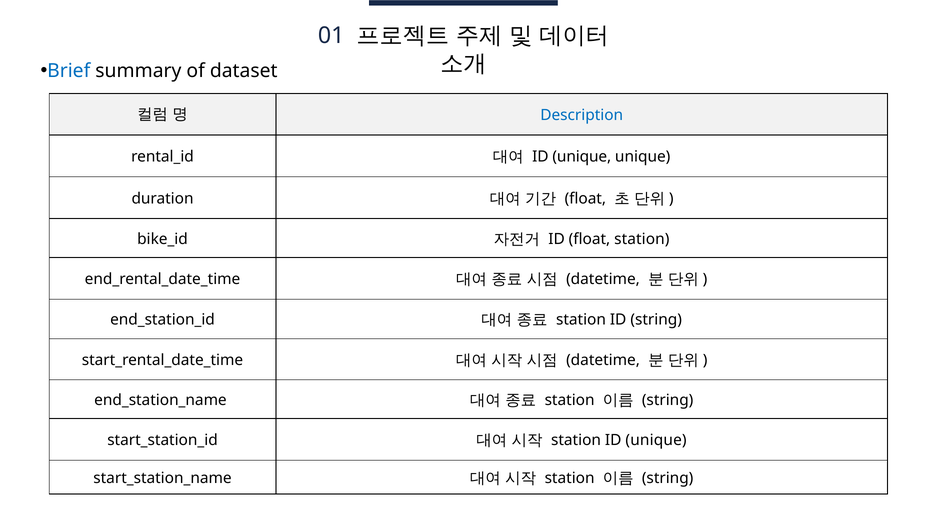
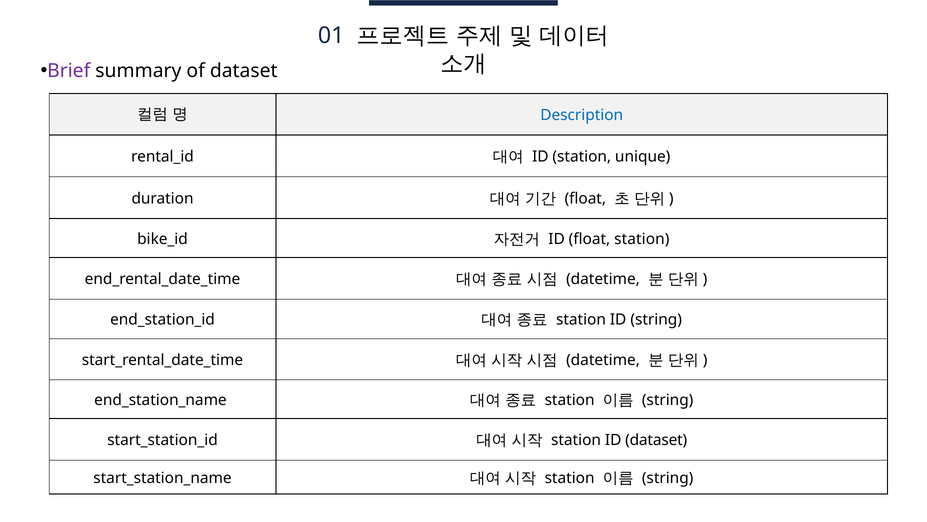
Brief colour: blue -> purple
unique at (582, 157): unique -> station
station ID unique: unique -> dataset
